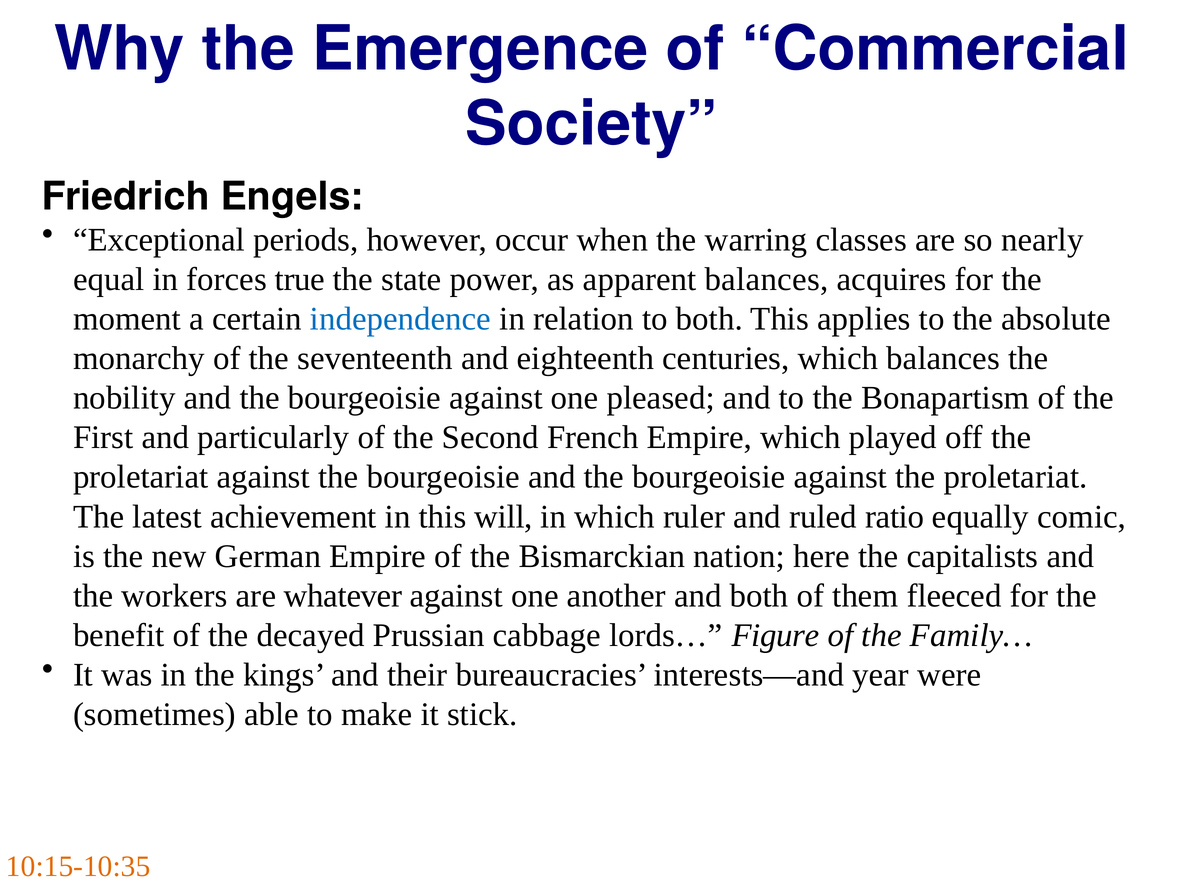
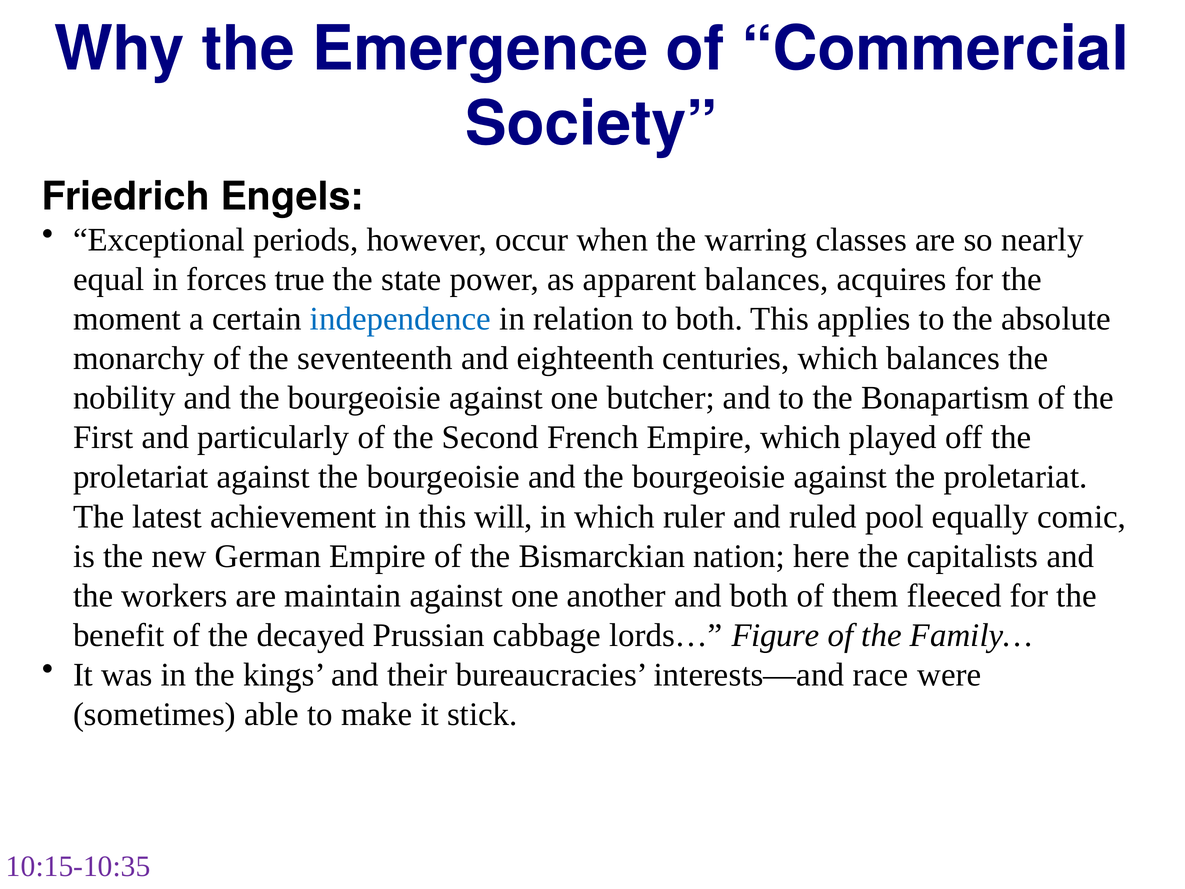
pleased: pleased -> butcher
ratio: ratio -> pool
whatever: whatever -> maintain
year: year -> race
10:15-10:35 colour: orange -> purple
